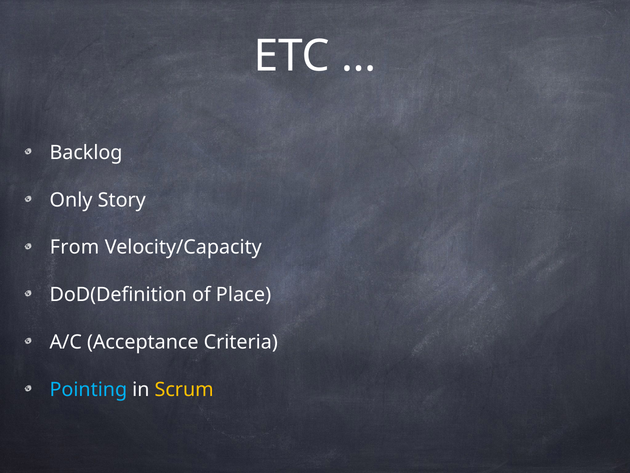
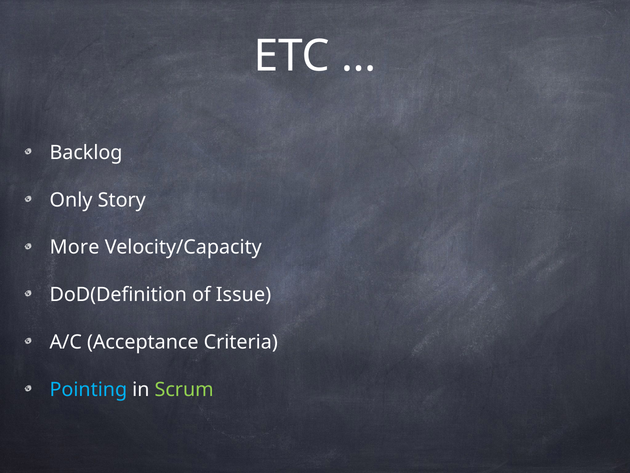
From: From -> More
Place: Place -> Issue
Scrum colour: yellow -> light green
